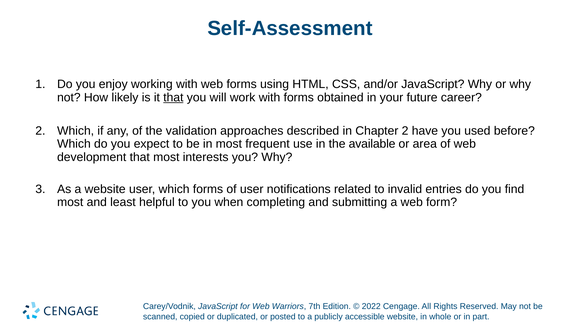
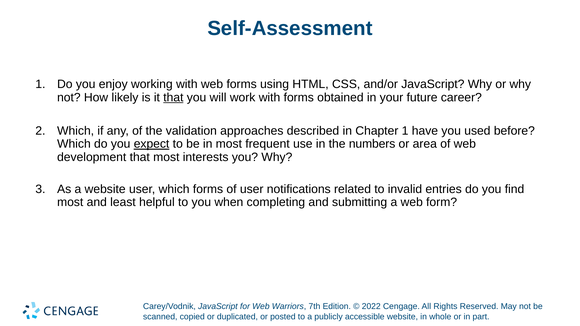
Chapter 2: 2 -> 1
expect underline: none -> present
available: available -> numbers
